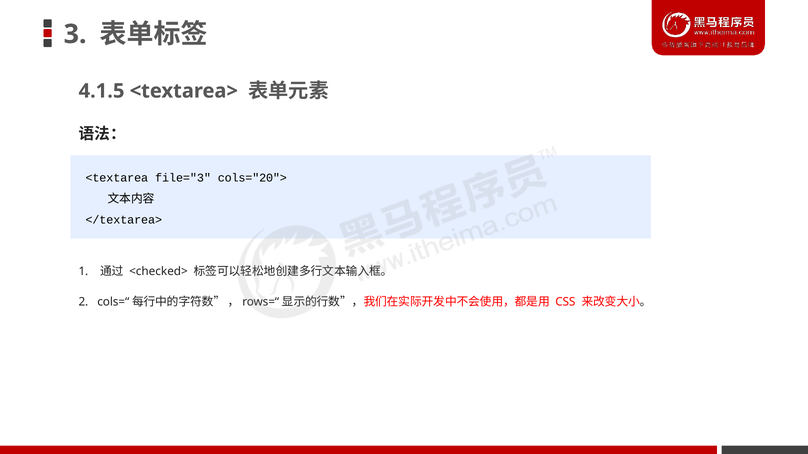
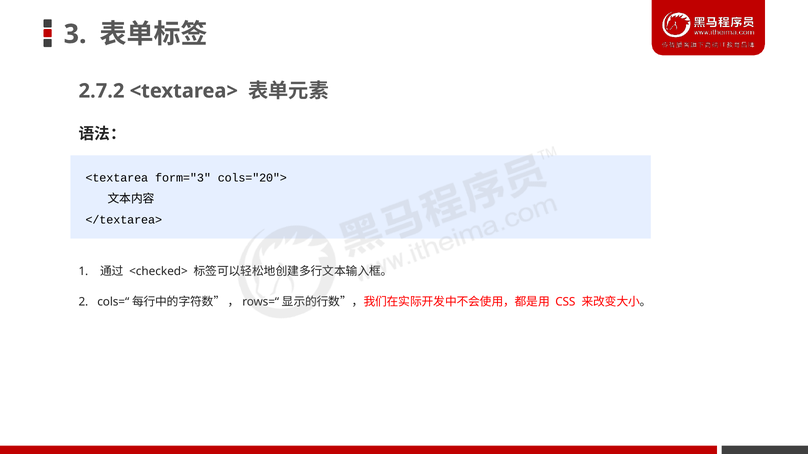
4.1.5: 4.1.5 -> 2.7.2
file="3: file="3 -> form="3
